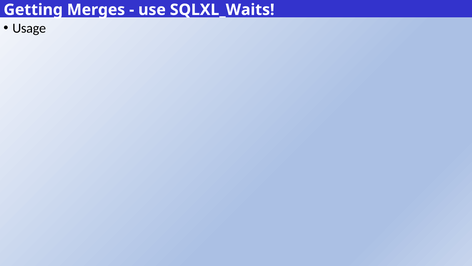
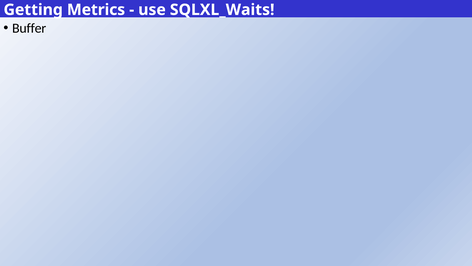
Merges: Merges -> Metrics
Usage: Usage -> Buffer
